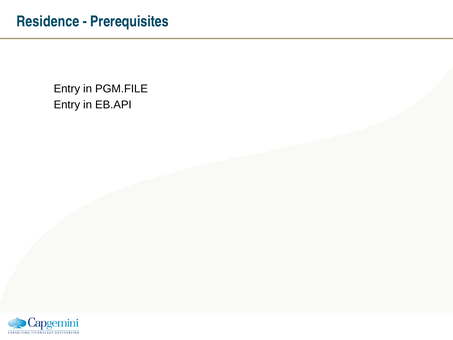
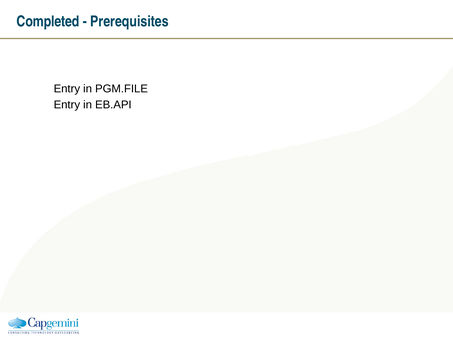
Residence: Residence -> Completed
